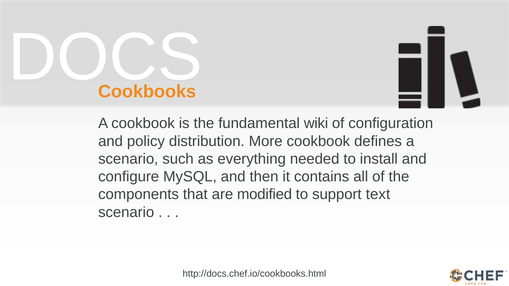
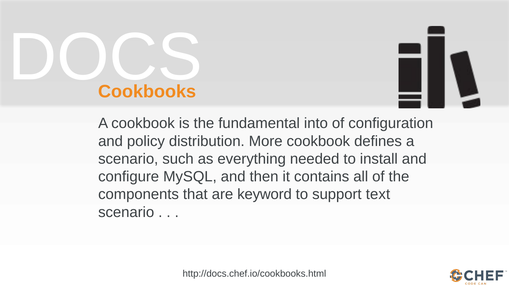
wiki: wiki -> into
modified: modified -> keyword
